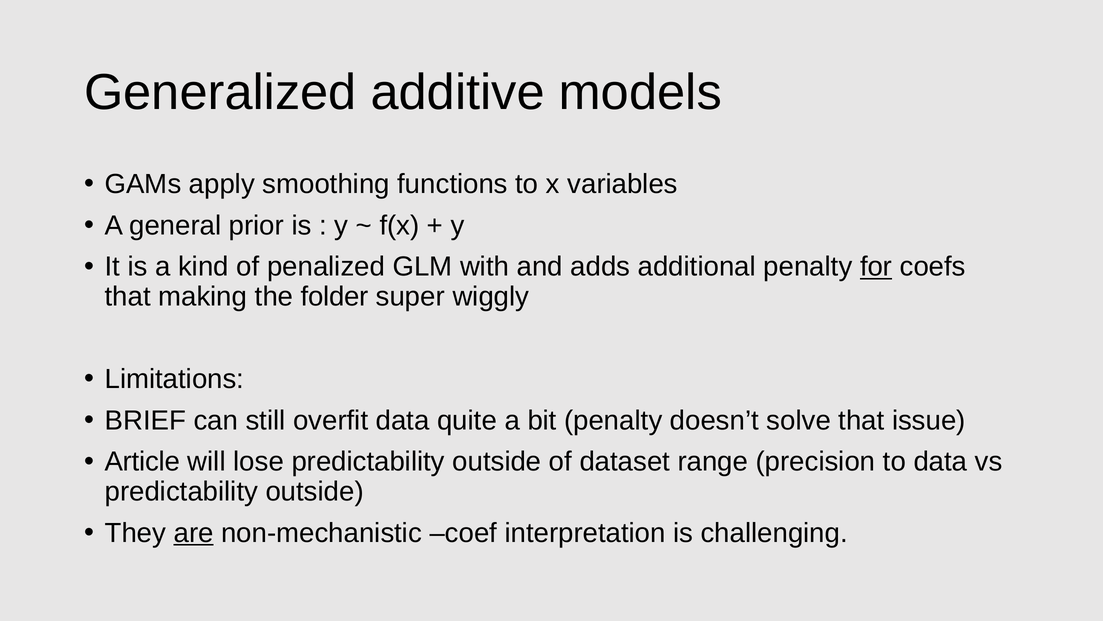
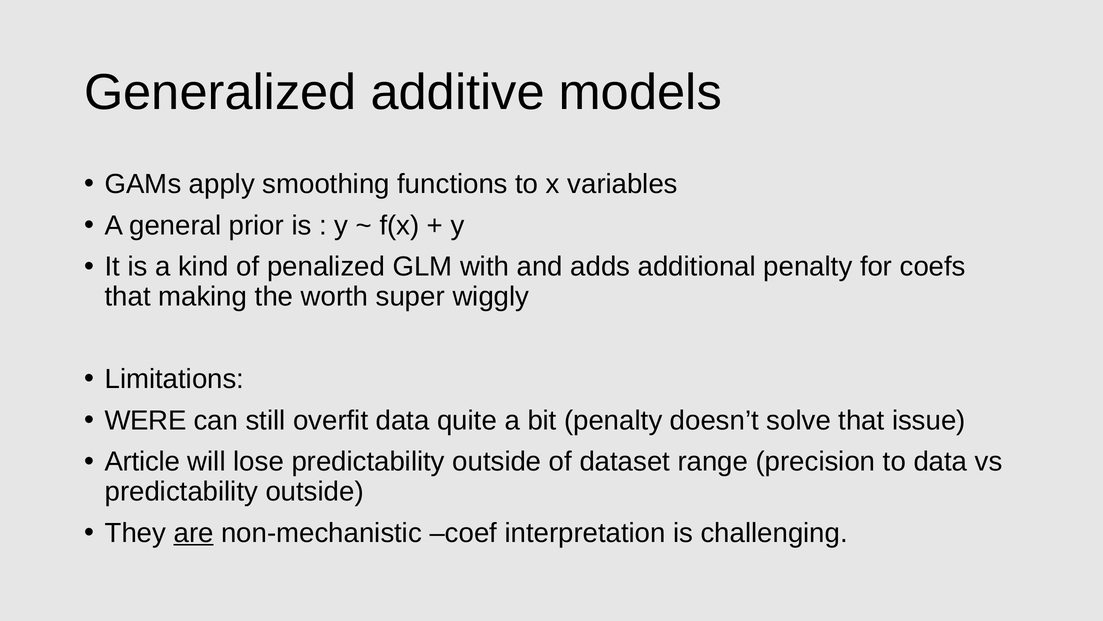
for underline: present -> none
folder: folder -> worth
BRIEF: BRIEF -> WERE
